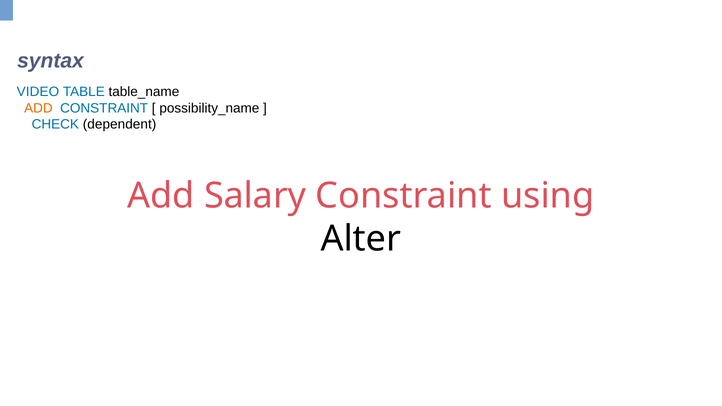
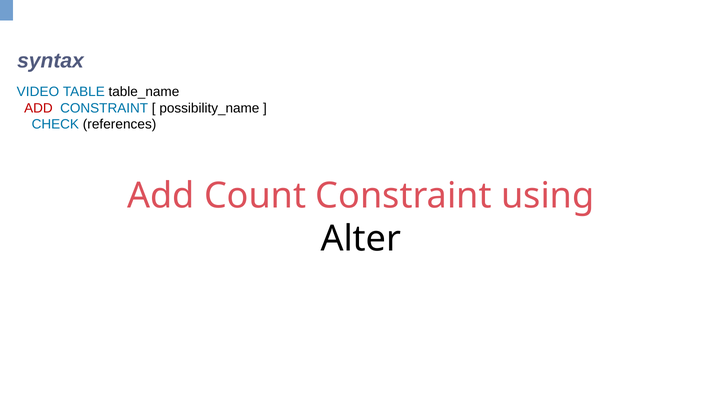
ADD at (38, 108) colour: orange -> red
dependent: dependent -> references
Salary: Salary -> Count
